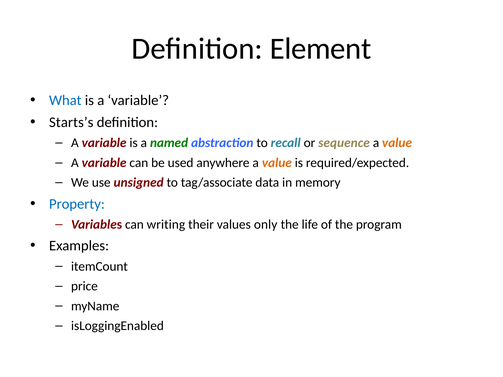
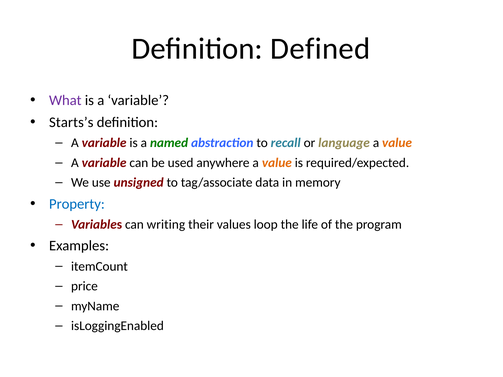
Element: Element -> Defined
What colour: blue -> purple
sequence: sequence -> language
only: only -> loop
